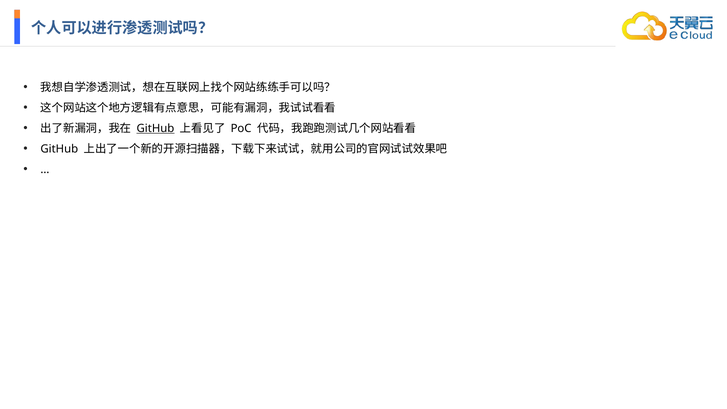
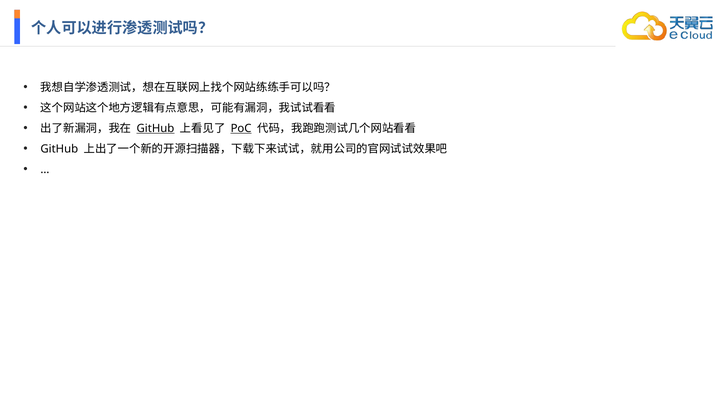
PoC underline: none -> present
